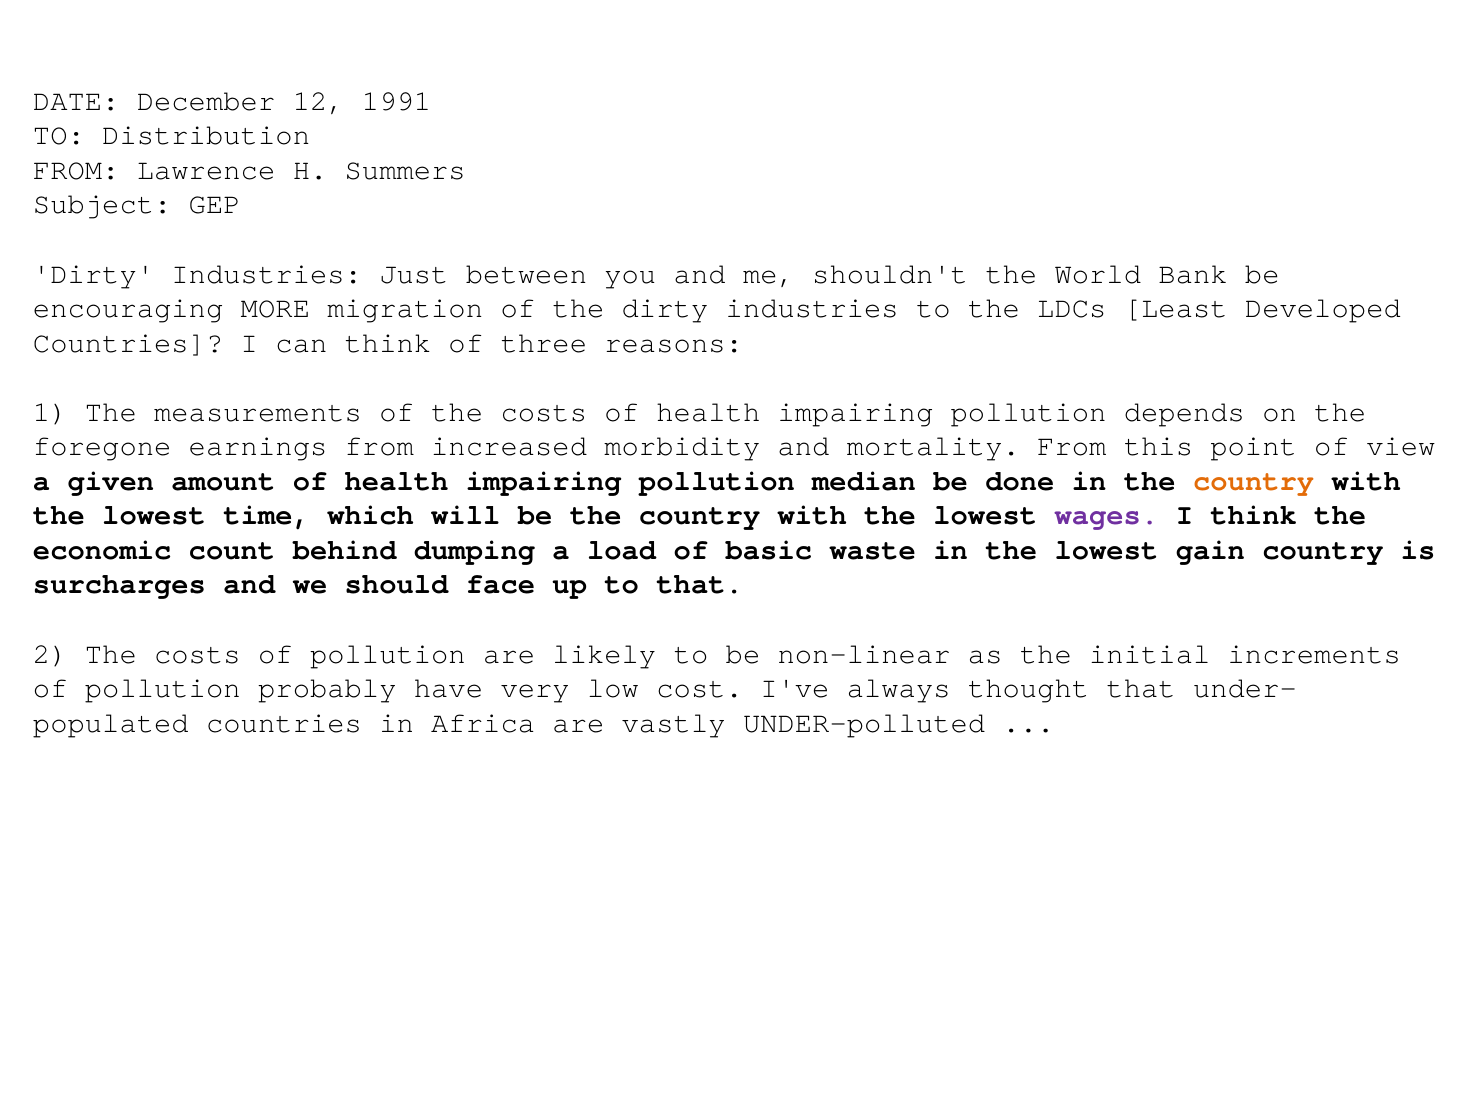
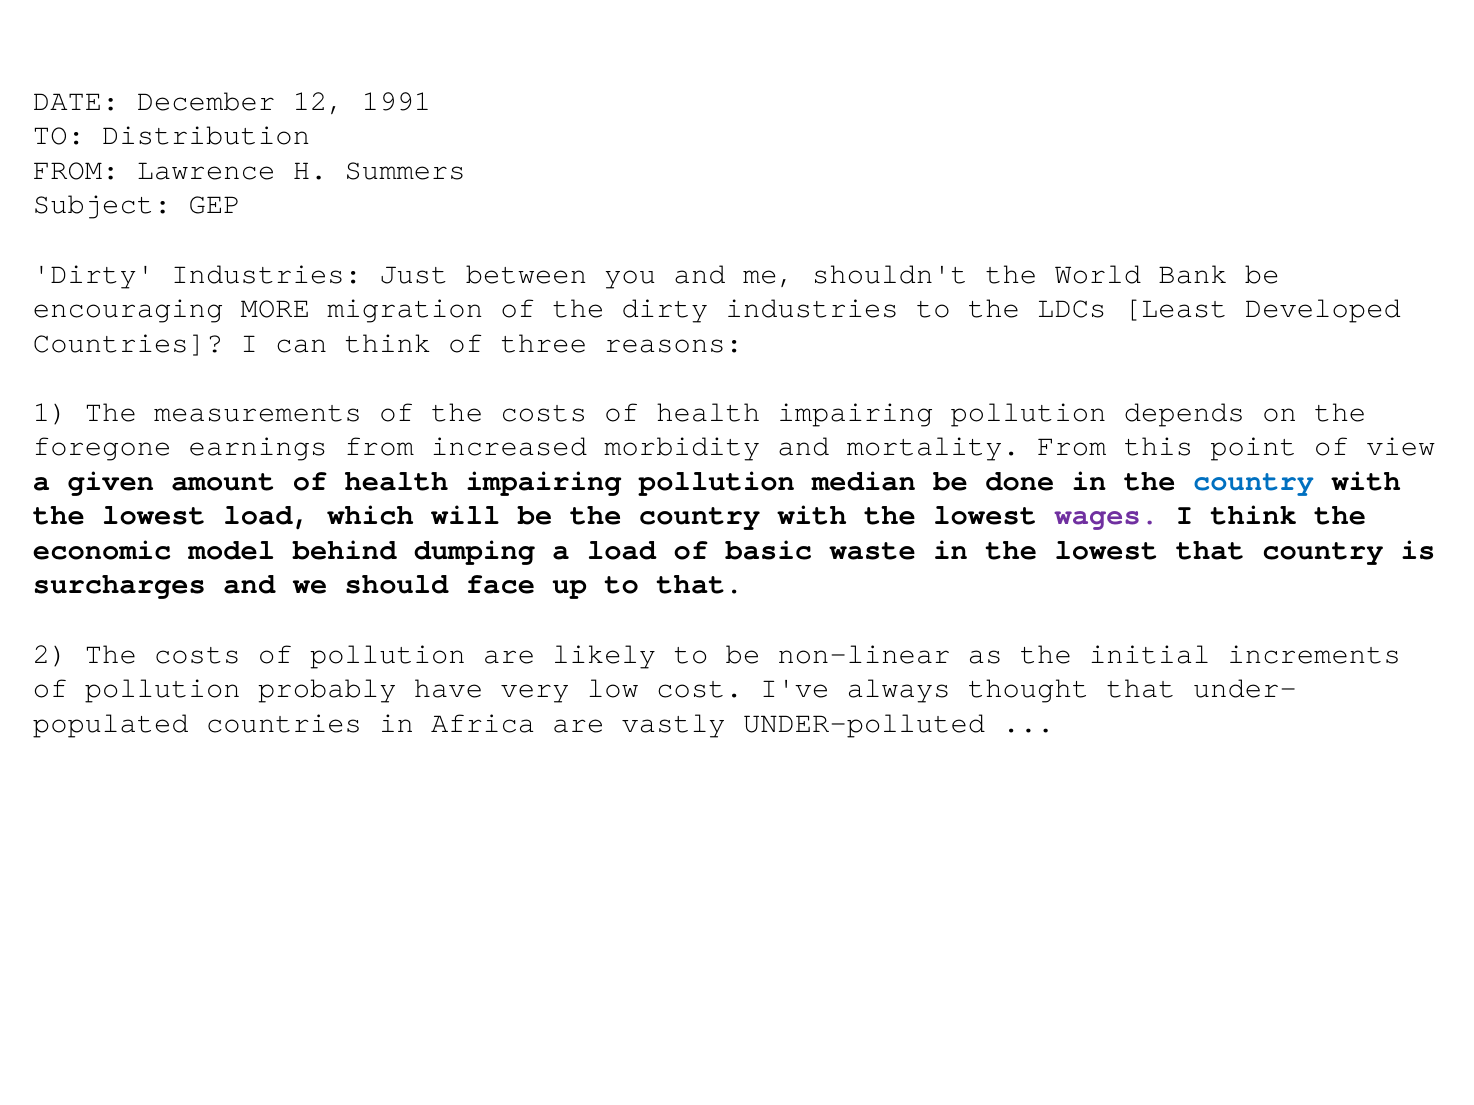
country at (1254, 481) colour: orange -> blue
lowest time: time -> load
count: count -> model
lowest gain: gain -> that
